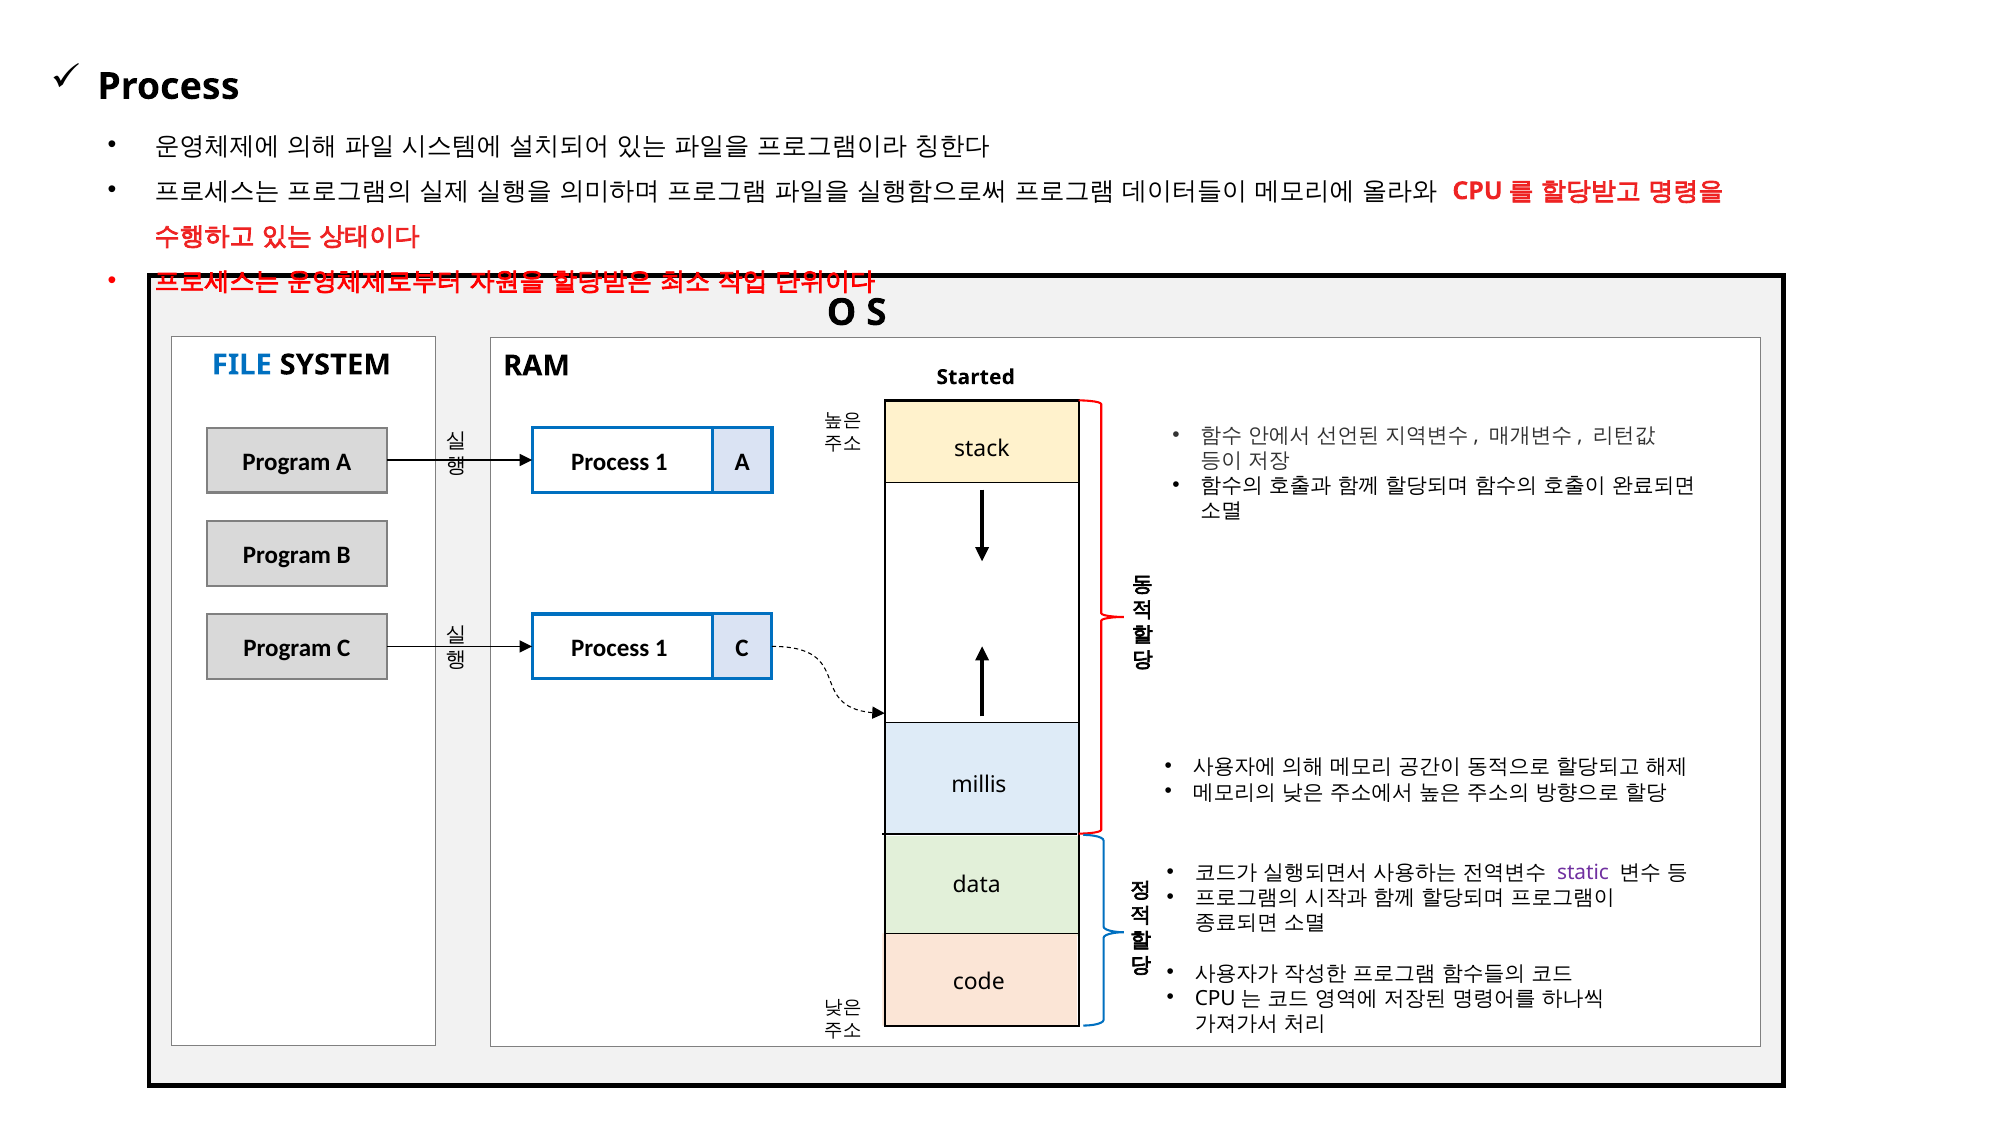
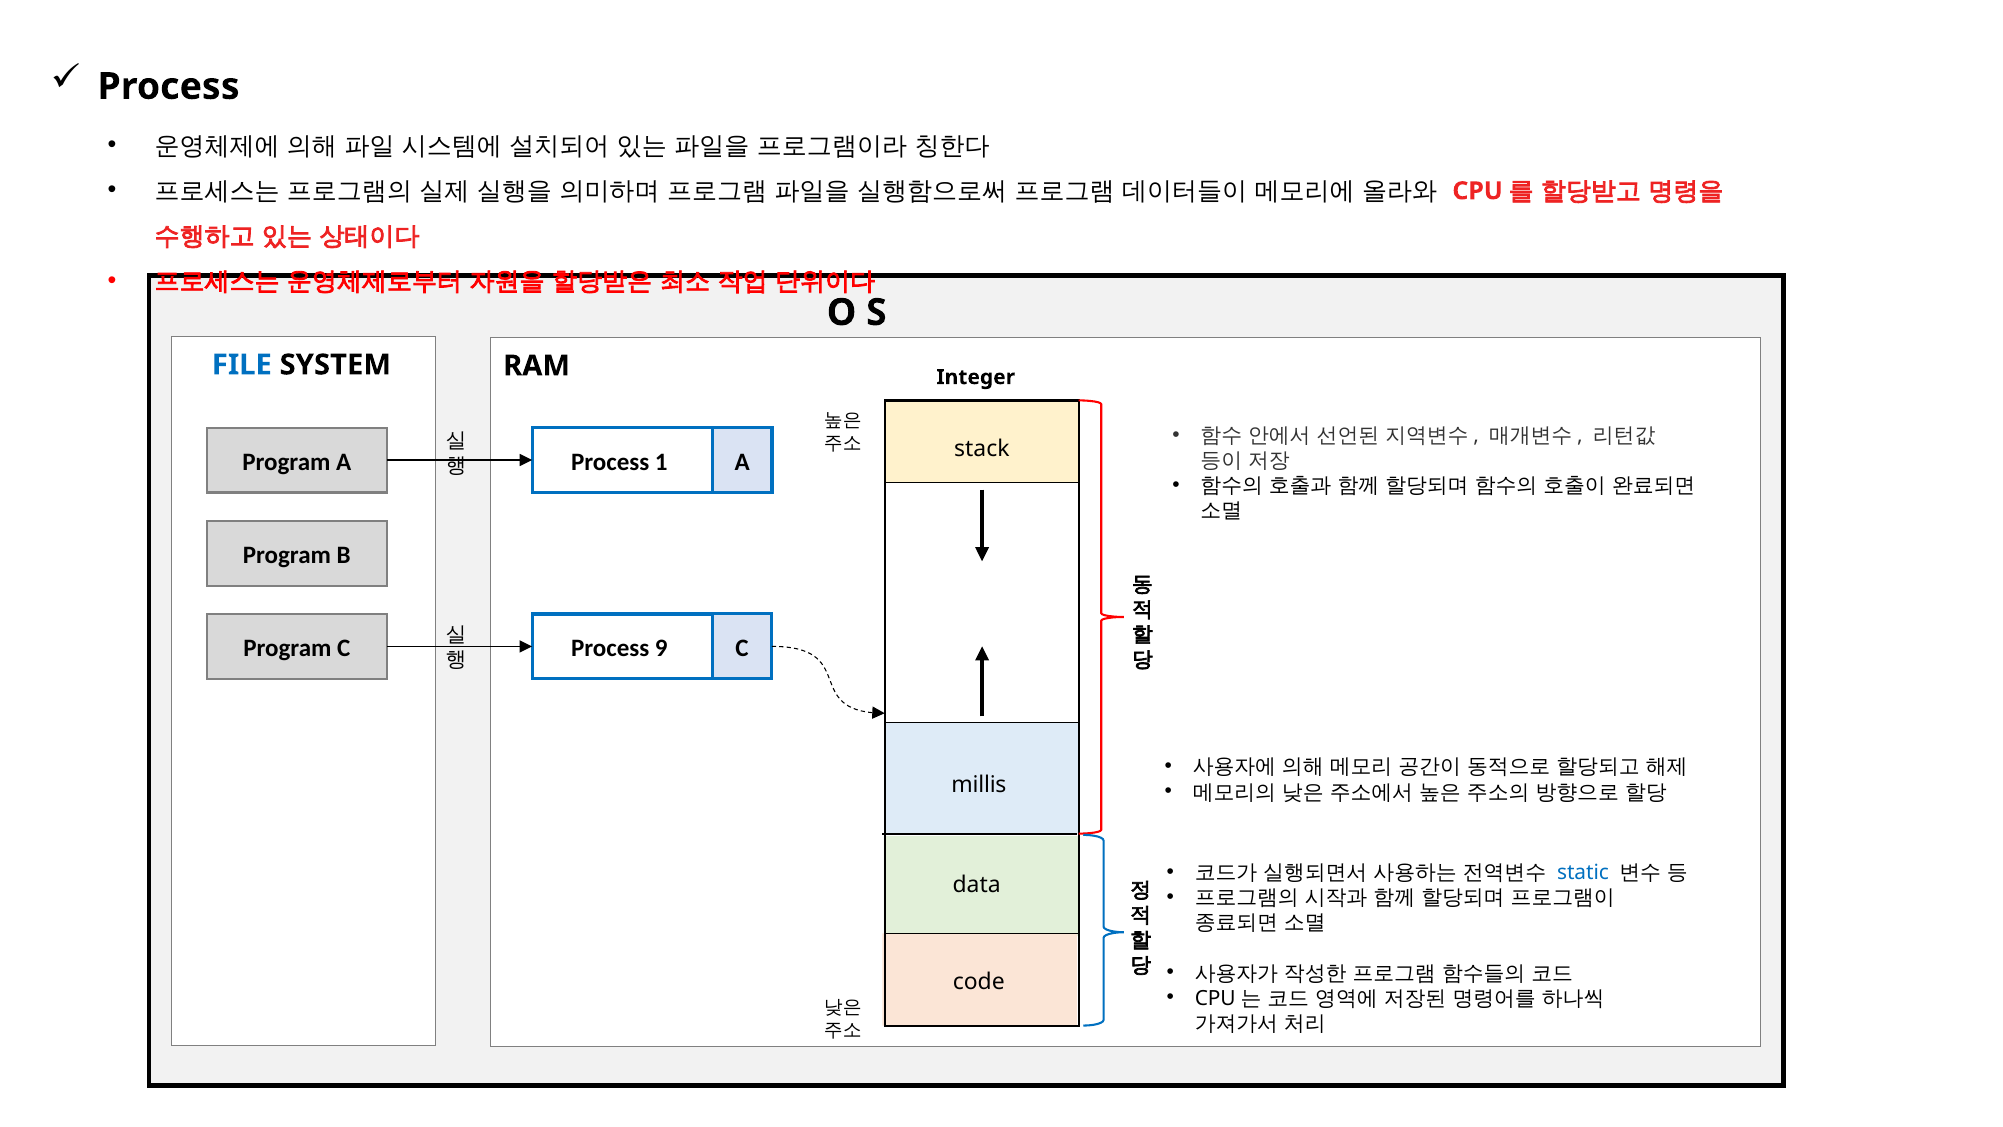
Started: Started -> Integer
1 at (661, 648): 1 -> 9
static colour: purple -> blue
